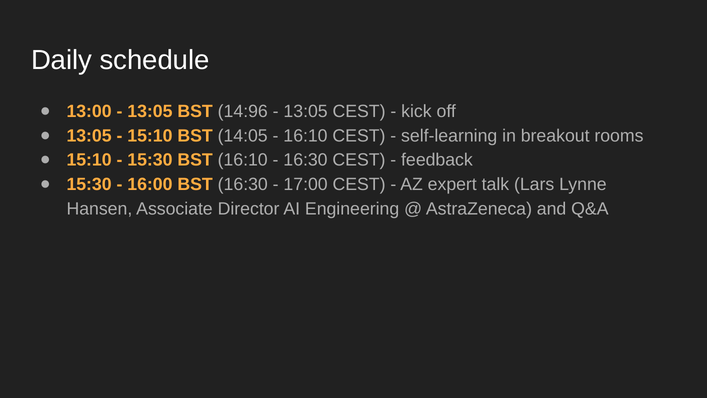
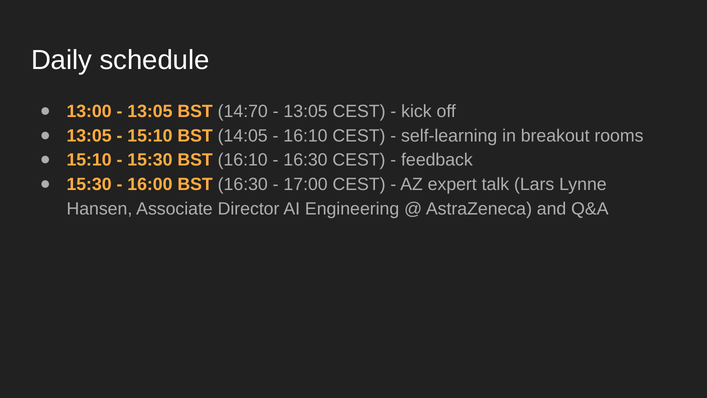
14:96: 14:96 -> 14:70
